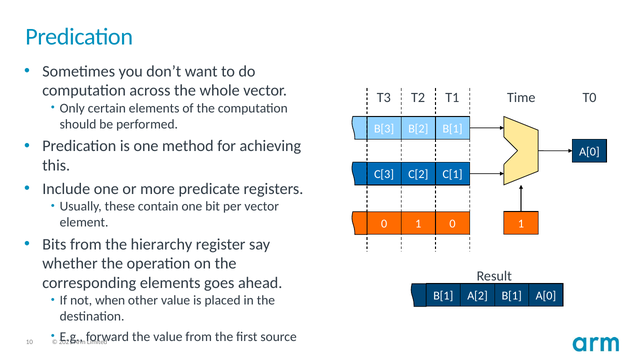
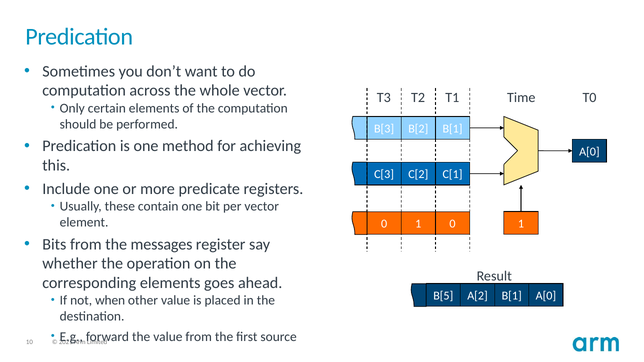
hierarchy: hierarchy -> messages
B[1 at (443, 296): B[1 -> B[5
